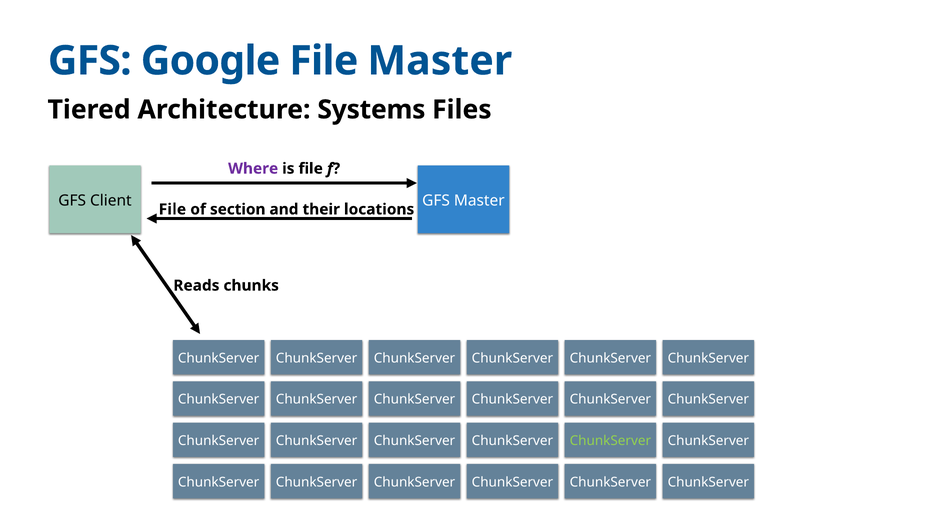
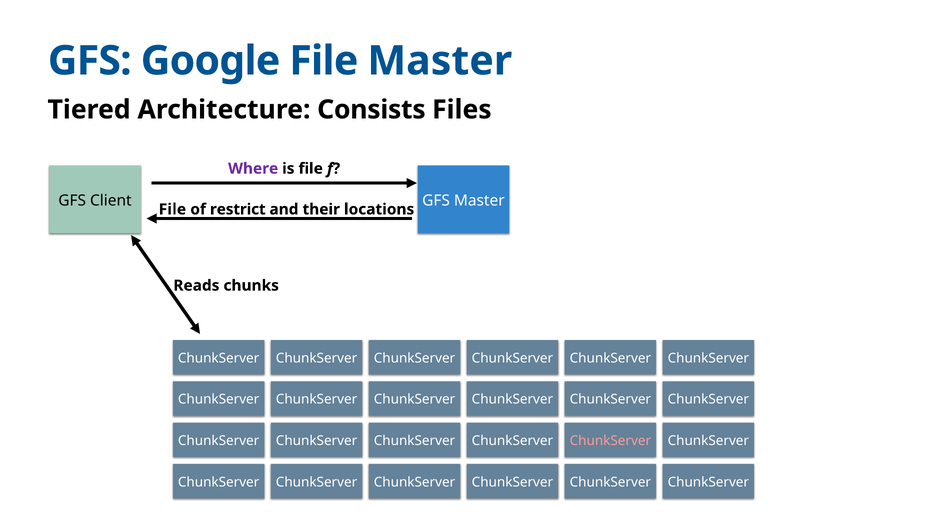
Systems: Systems -> Consists
section: section -> restrict
ChunkServer at (610, 441) colour: light green -> pink
